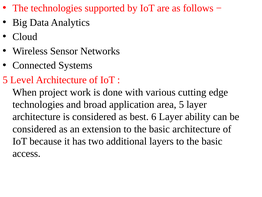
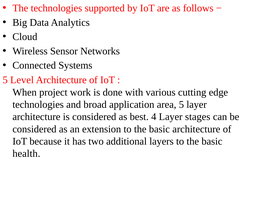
6: 6 -> 4
ability: ability -> stages
access: access -> health
